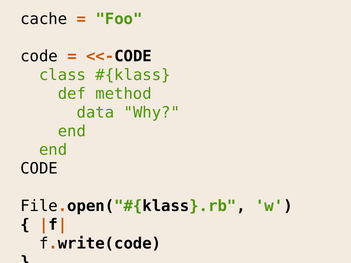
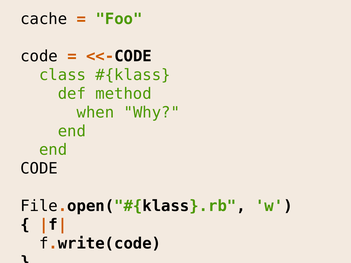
data: data -> when
